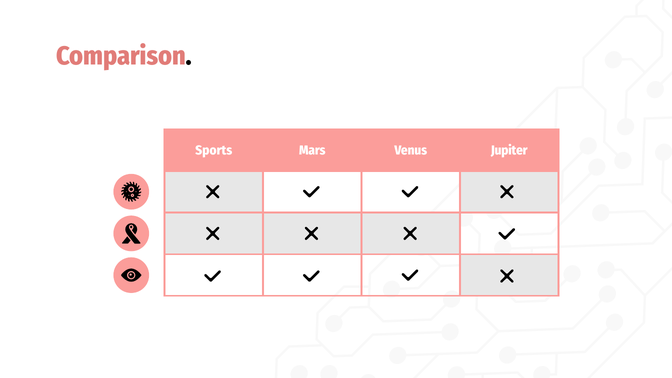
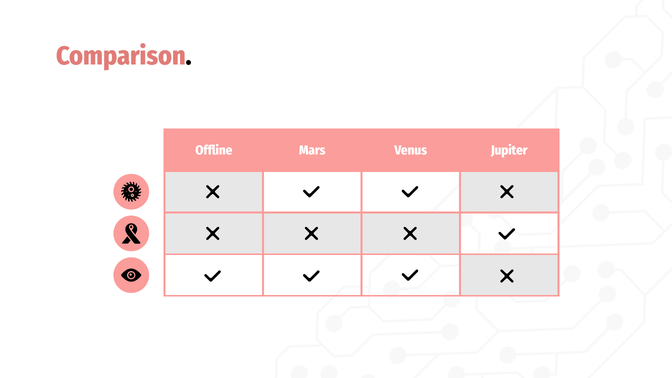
Sports: Sports -> Offline
